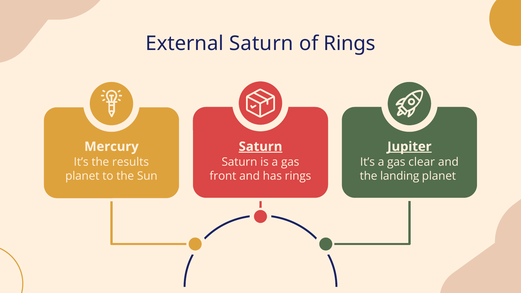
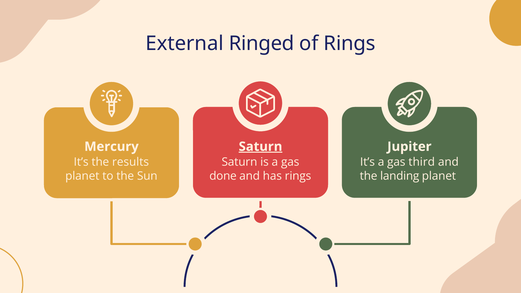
External Saturn: Saturn -> Ringed
Jupiter underline: present -> none
clear: clear -> third
front: front -> done
